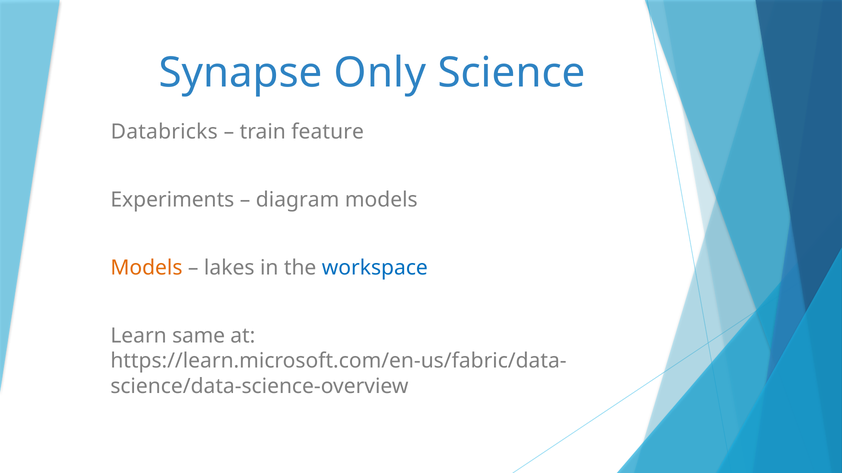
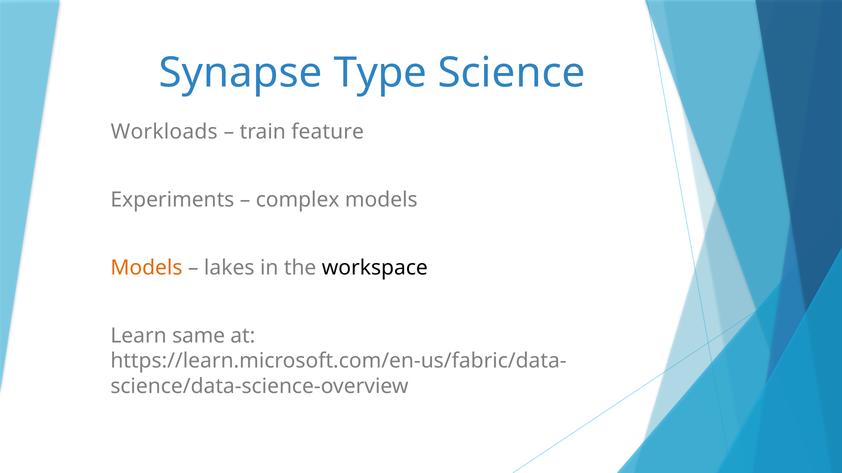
Only: Only -> Type
Databricks: Databricks -> Workloads
diagram: diagram -> complex
workspace colour: blue -> black
